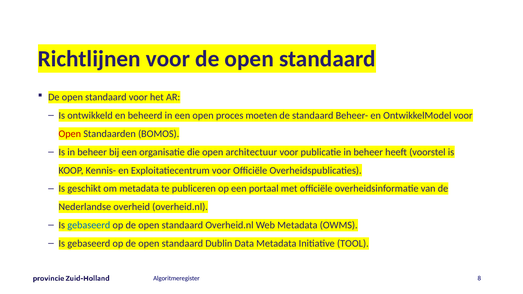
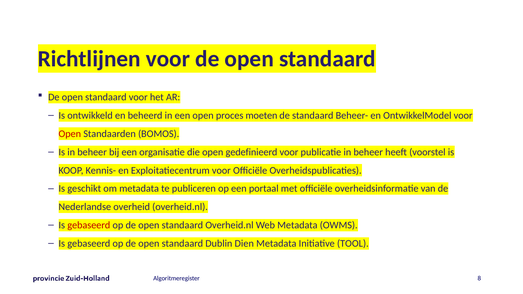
architectuur: architectuur -> gedefinieerd
gebaseerd at (89, 225) colour: blue -> red
Data: Data -> Dien
